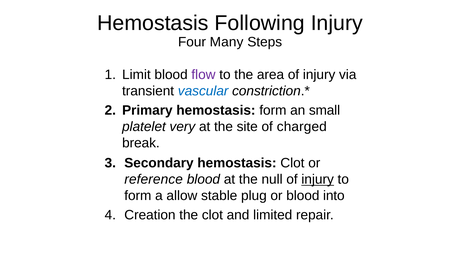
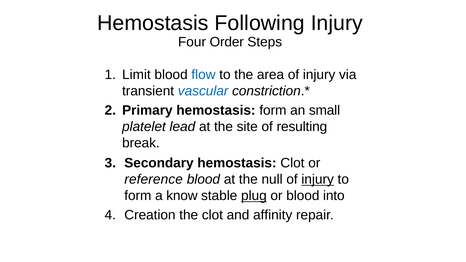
Many: Many -> Order
flow colour: purple -> blue
very: very -> lead
charged: charged -> resulting
allow: allow -> know
plug underline: none -> present
limited: limited -> affinity
